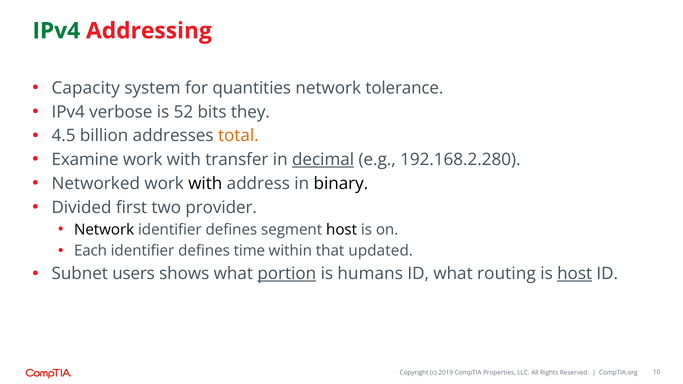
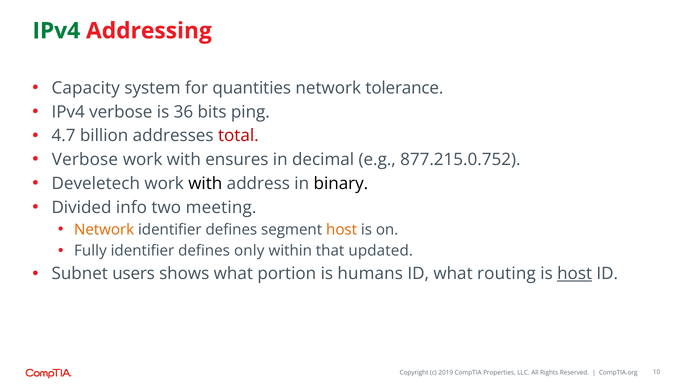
52: 52 -> 36
they: they -> ping
4.5: 4.5 -> 4.7
total colour: orange -> red
Examine at (85, 160): Examine -> Verbose
transfer: transfer -> ensures
decimal underline: present -> none
192.168.2.280: 192.168.2.280 -> 877.215.0.752
Networked: Networked -> Develetech
first: first -> info
provider: provider -> meeting
Network at (104, 230) colour: black -> orange
host at (342, 230) colour: black -> orange
Each: Each -> Fully
time: time -> only
portion underline: present -> none
